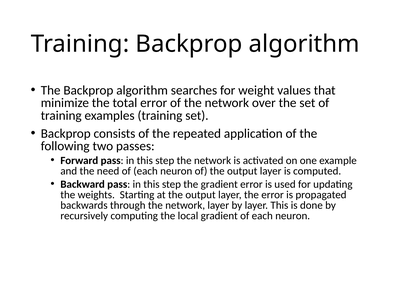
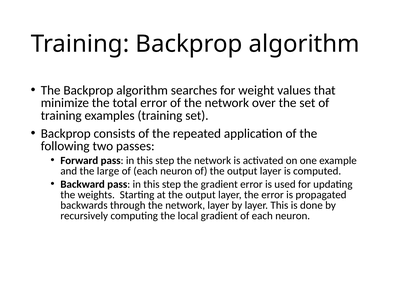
need: need -> large
